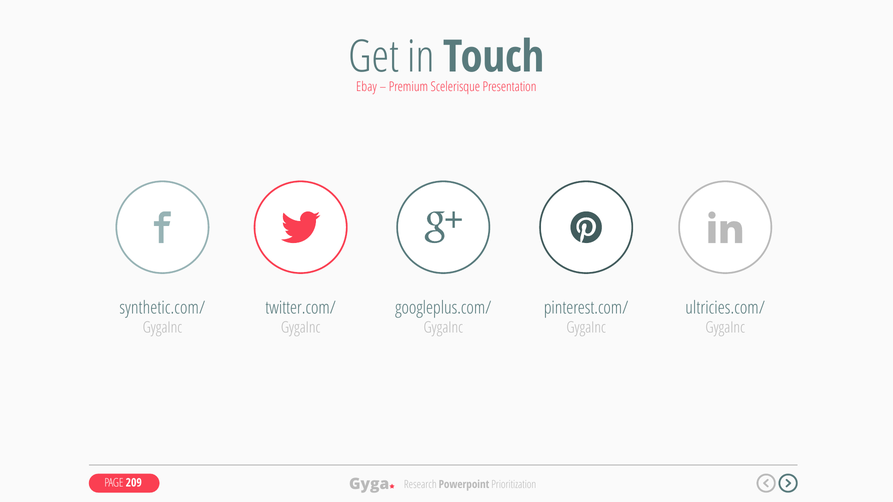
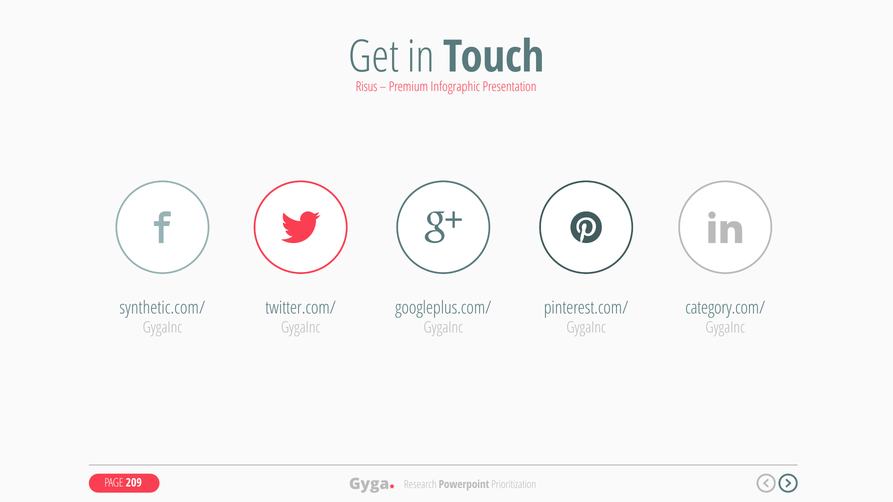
Ebay: Ebay -> Risus
Scelerisque: Scelerisque -> Infographic
ultricies.com/: ultricies.com/ -> category.com/
